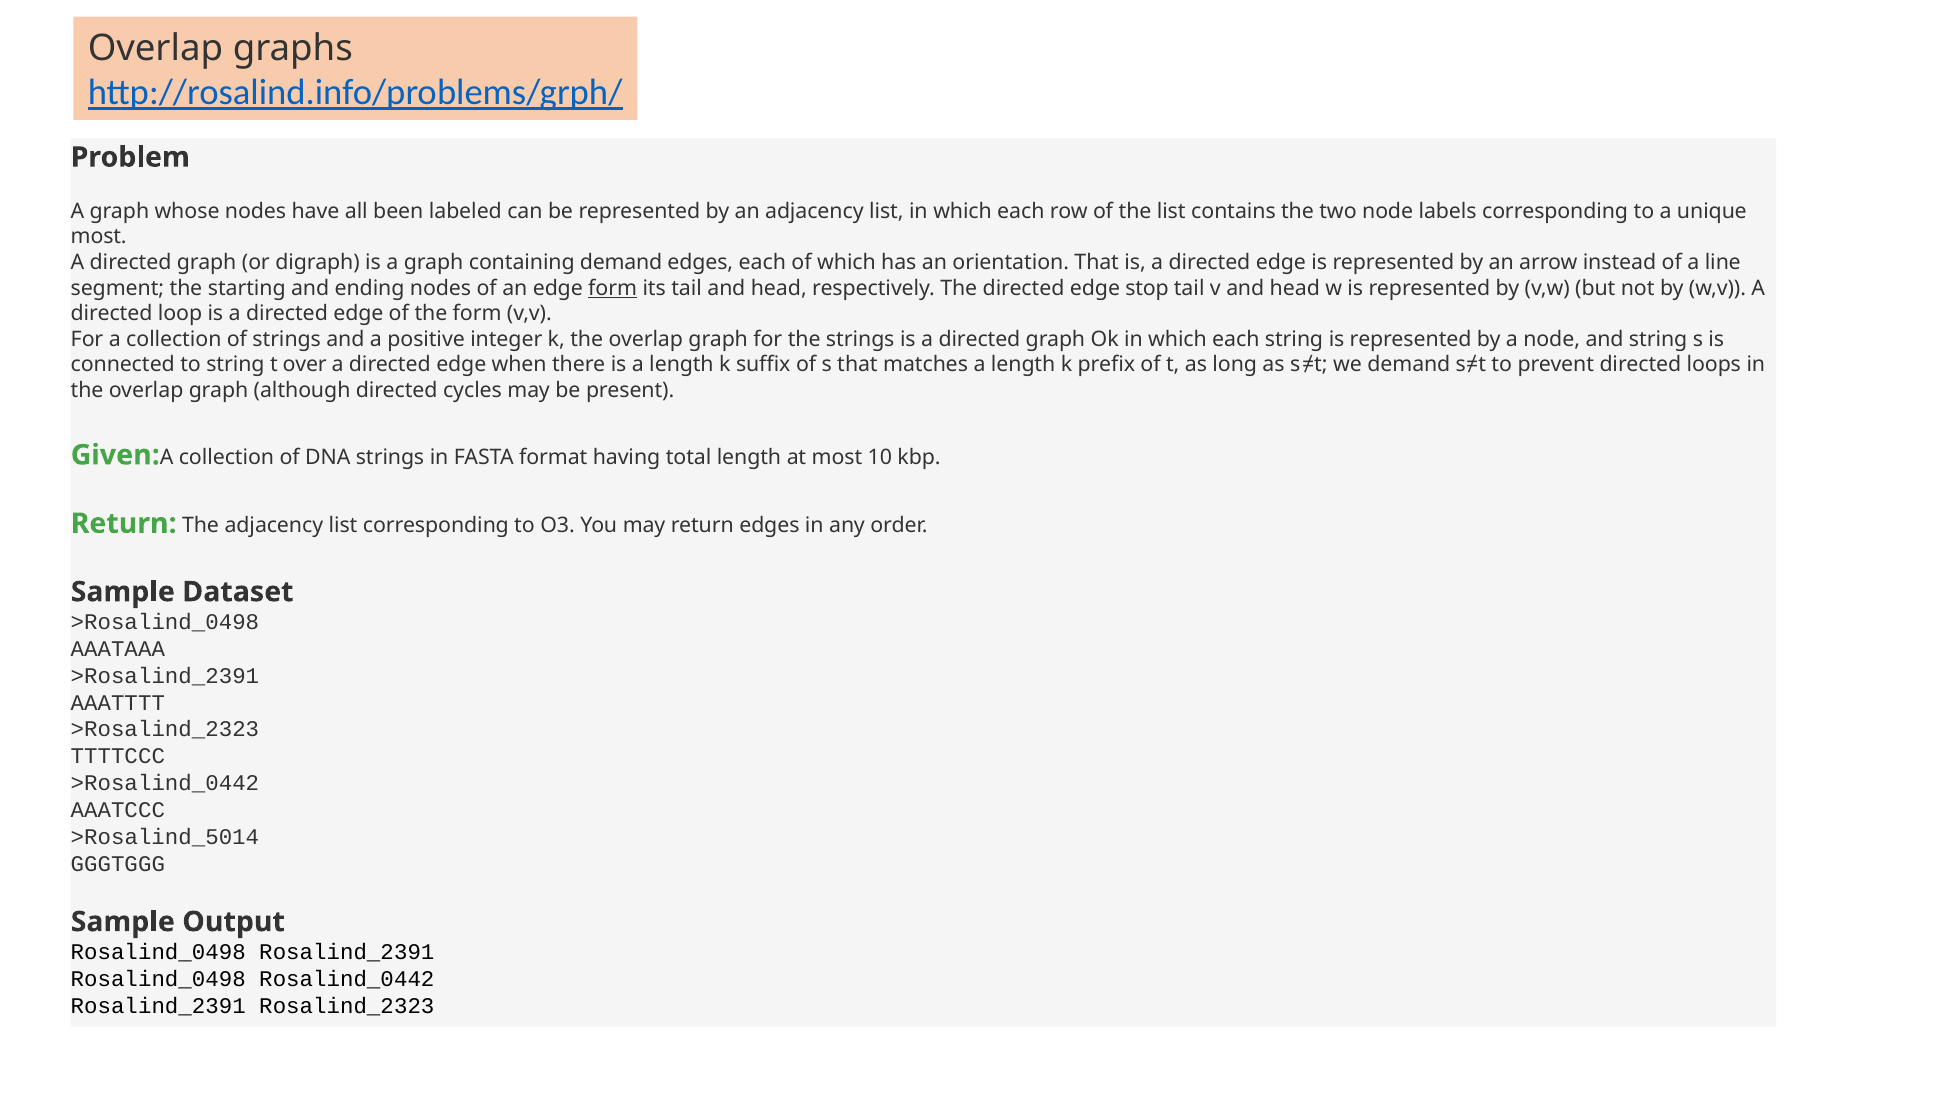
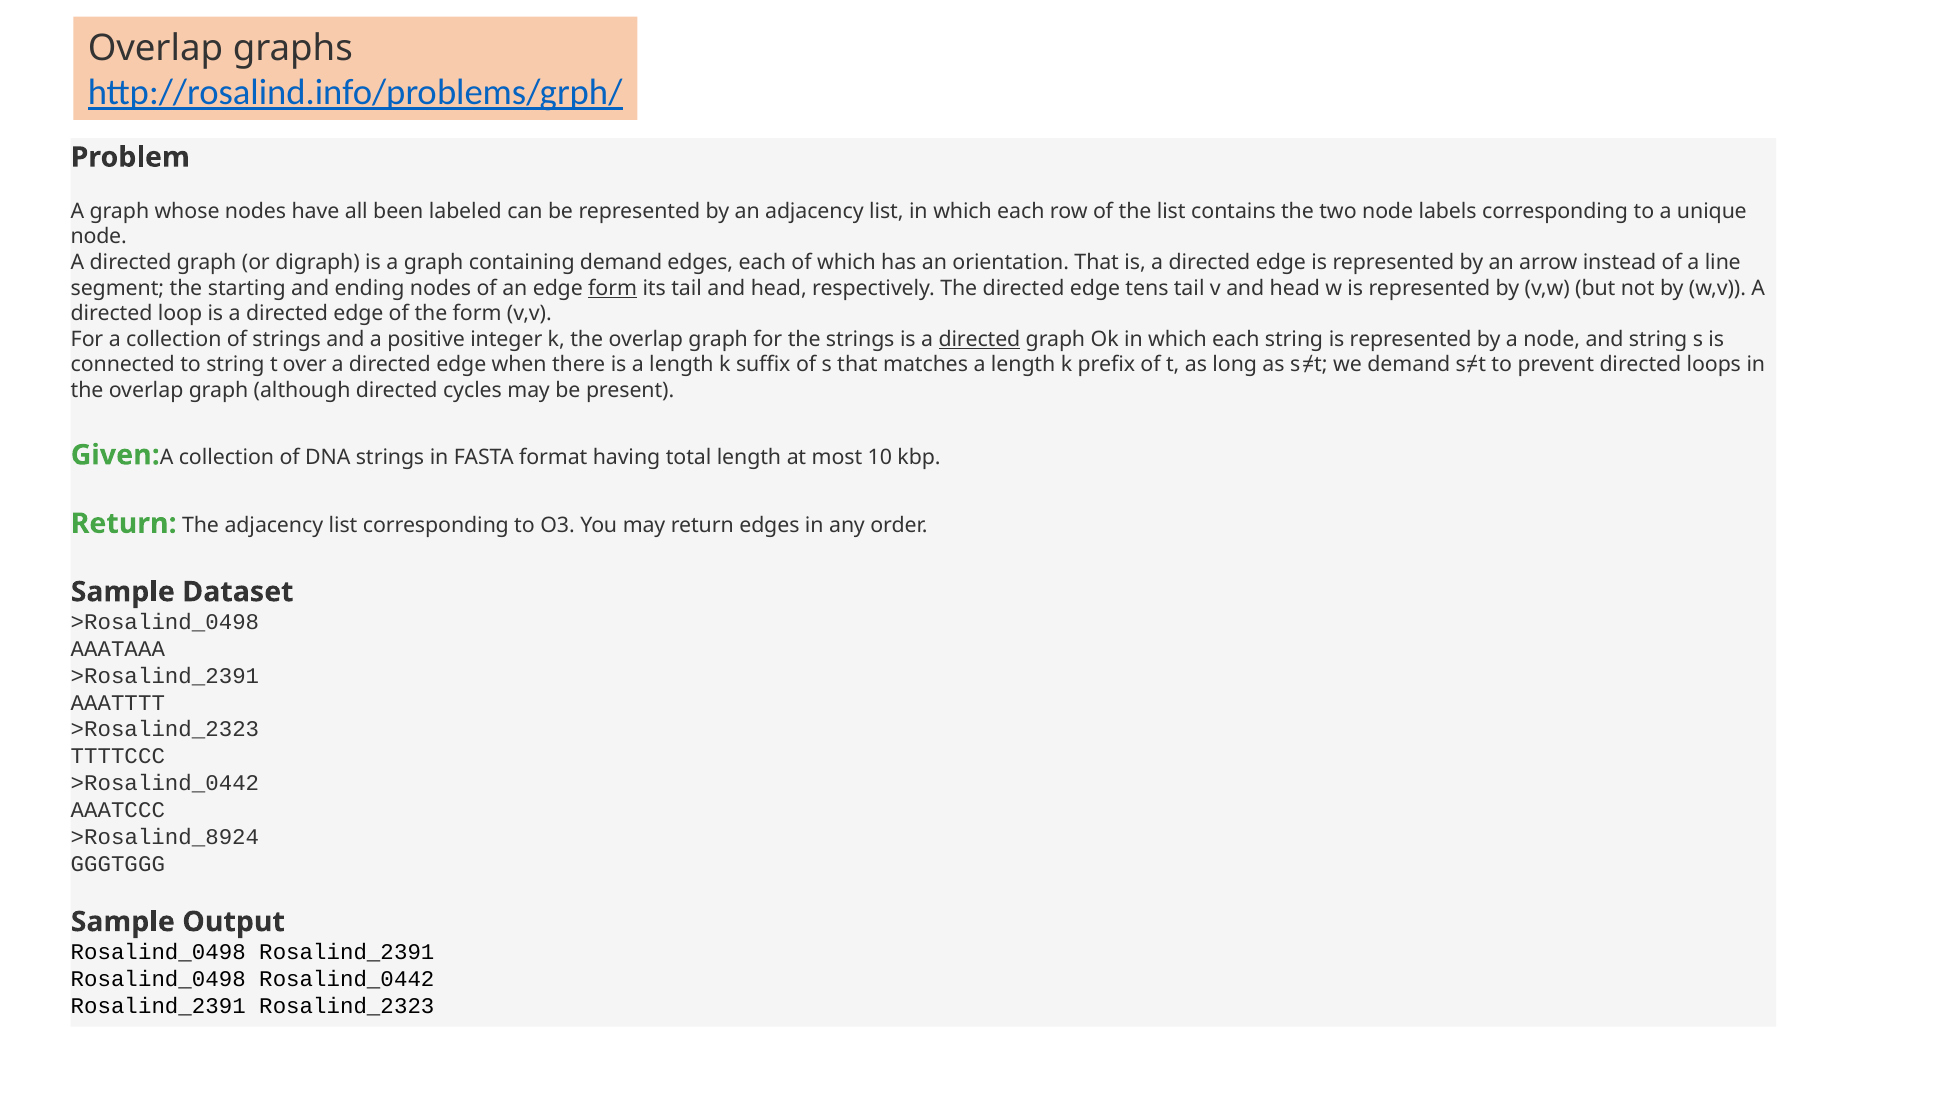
most at (99, 237): most -> node
stop: stop -> tens
directed at (979, 339) underline: none -> present
>Rosalind_5014: >Rosalind_5014 -> >Rosalind_8924
